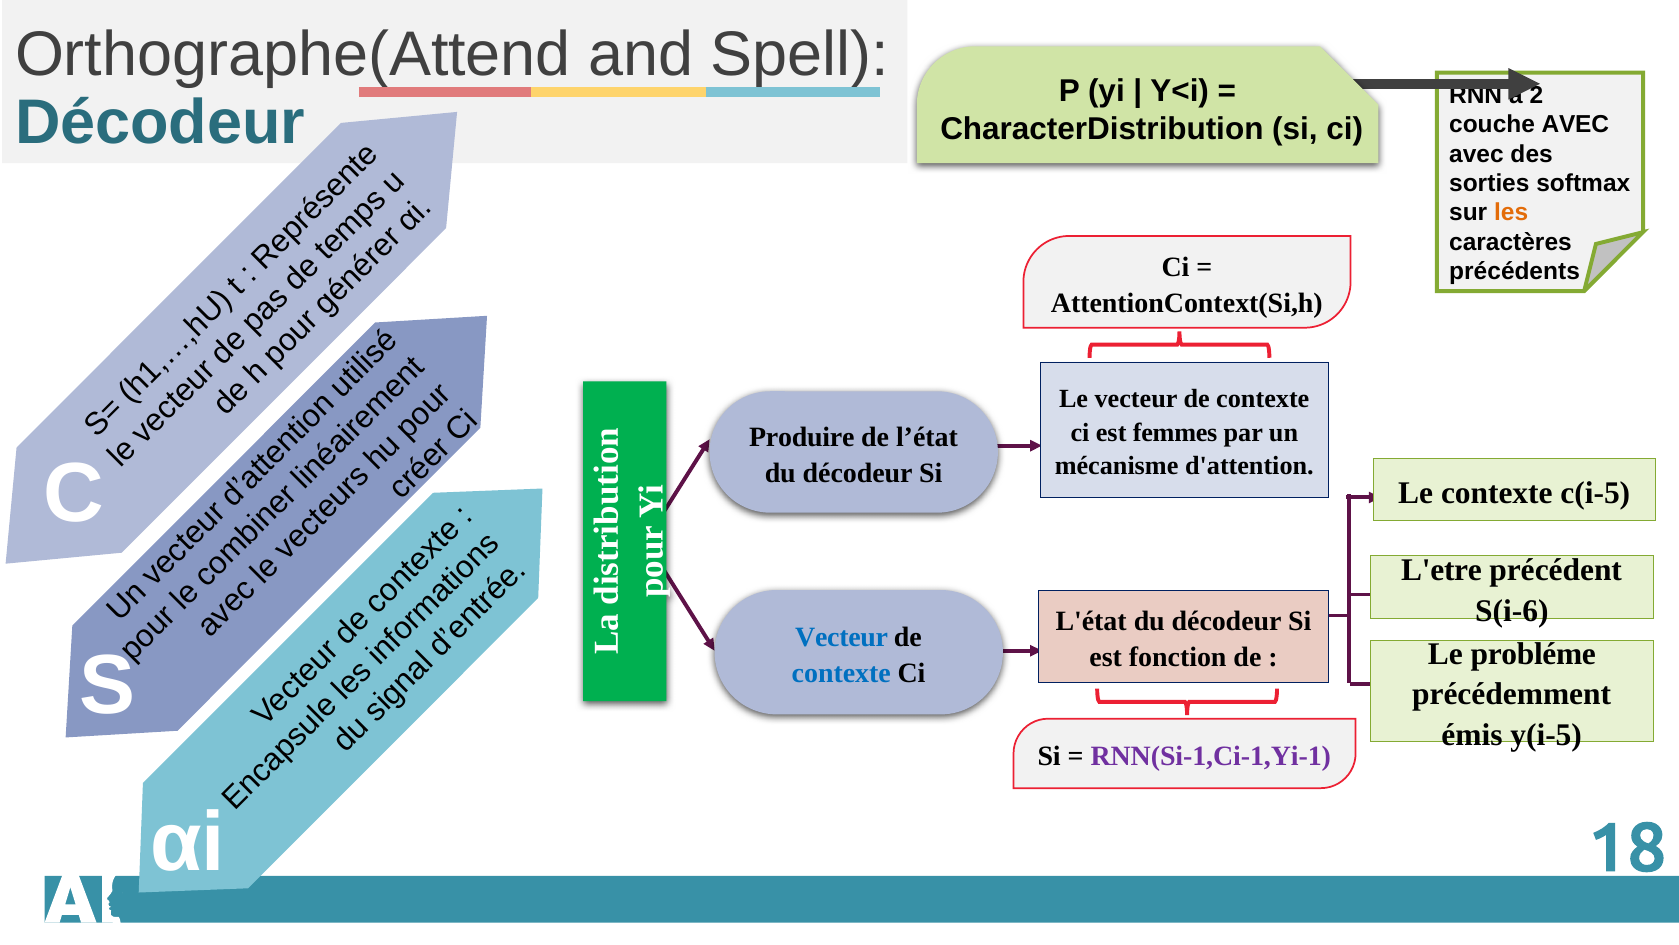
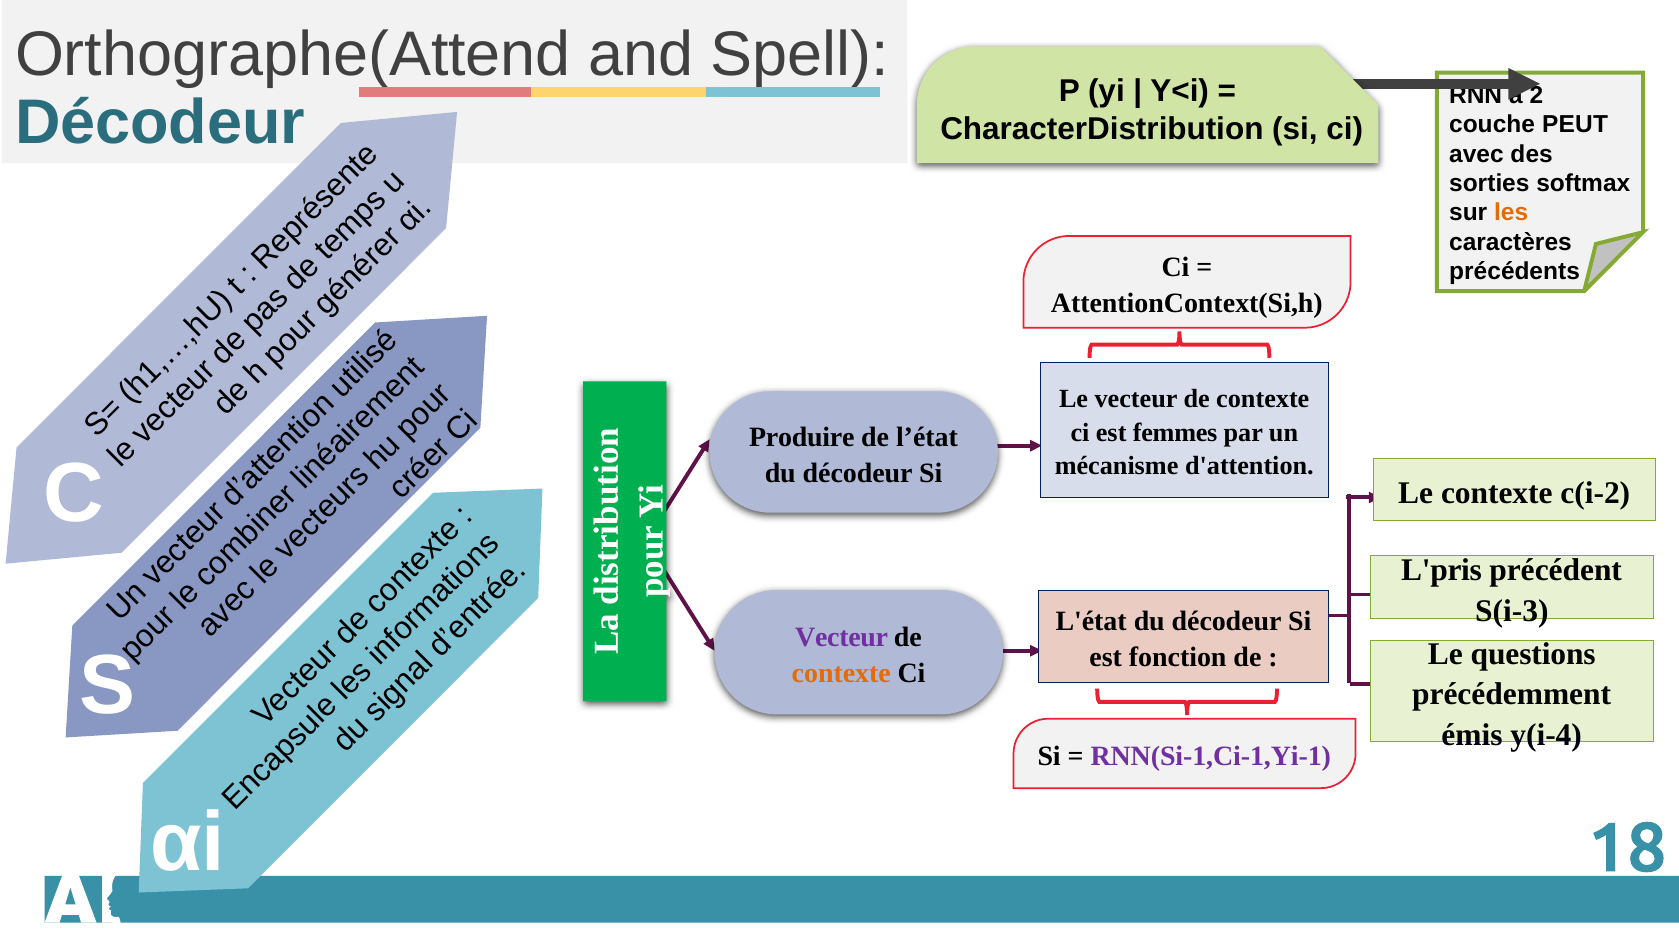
AVEC at (1575, 125): AVEC -> PEUT
c(i-5: c(i-5 -> c(i-2
L'etre: L'etre -> L'pris
S(i-6: S(i-6 -> S(i-3
Vecteur at (842, 637) colour: blue -> purple
probléme: probléme -> questions
contexte at (841, 673) colour: blue -> orange
y(i-5: y(i-5 -> y(i-4
